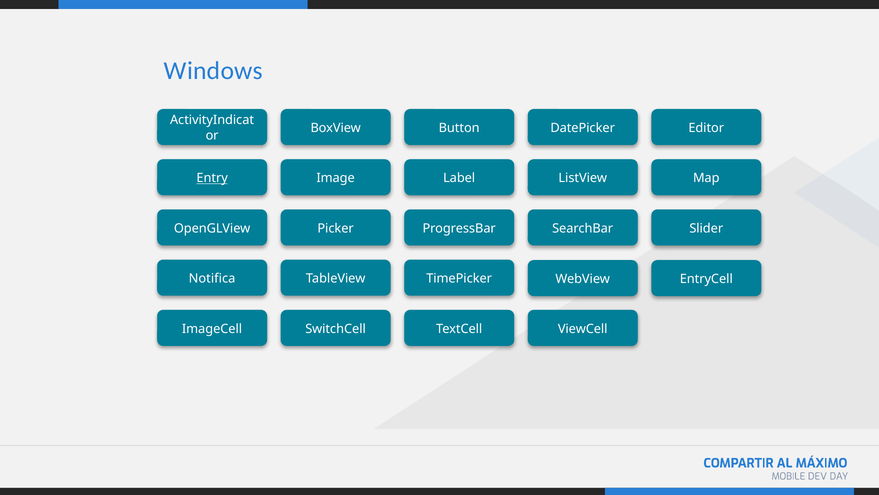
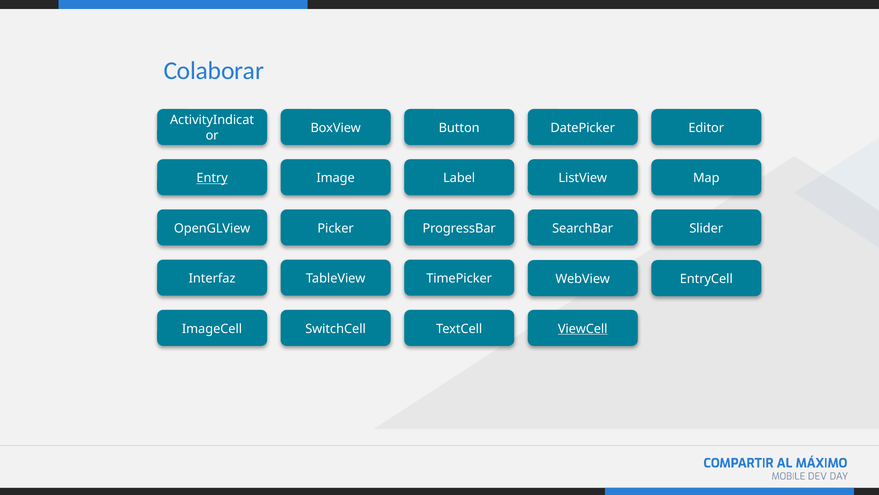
Windows: Windows -> Colaborar
Notifica: Notifica -> Interfaz
ViewCell underline: none -> present
